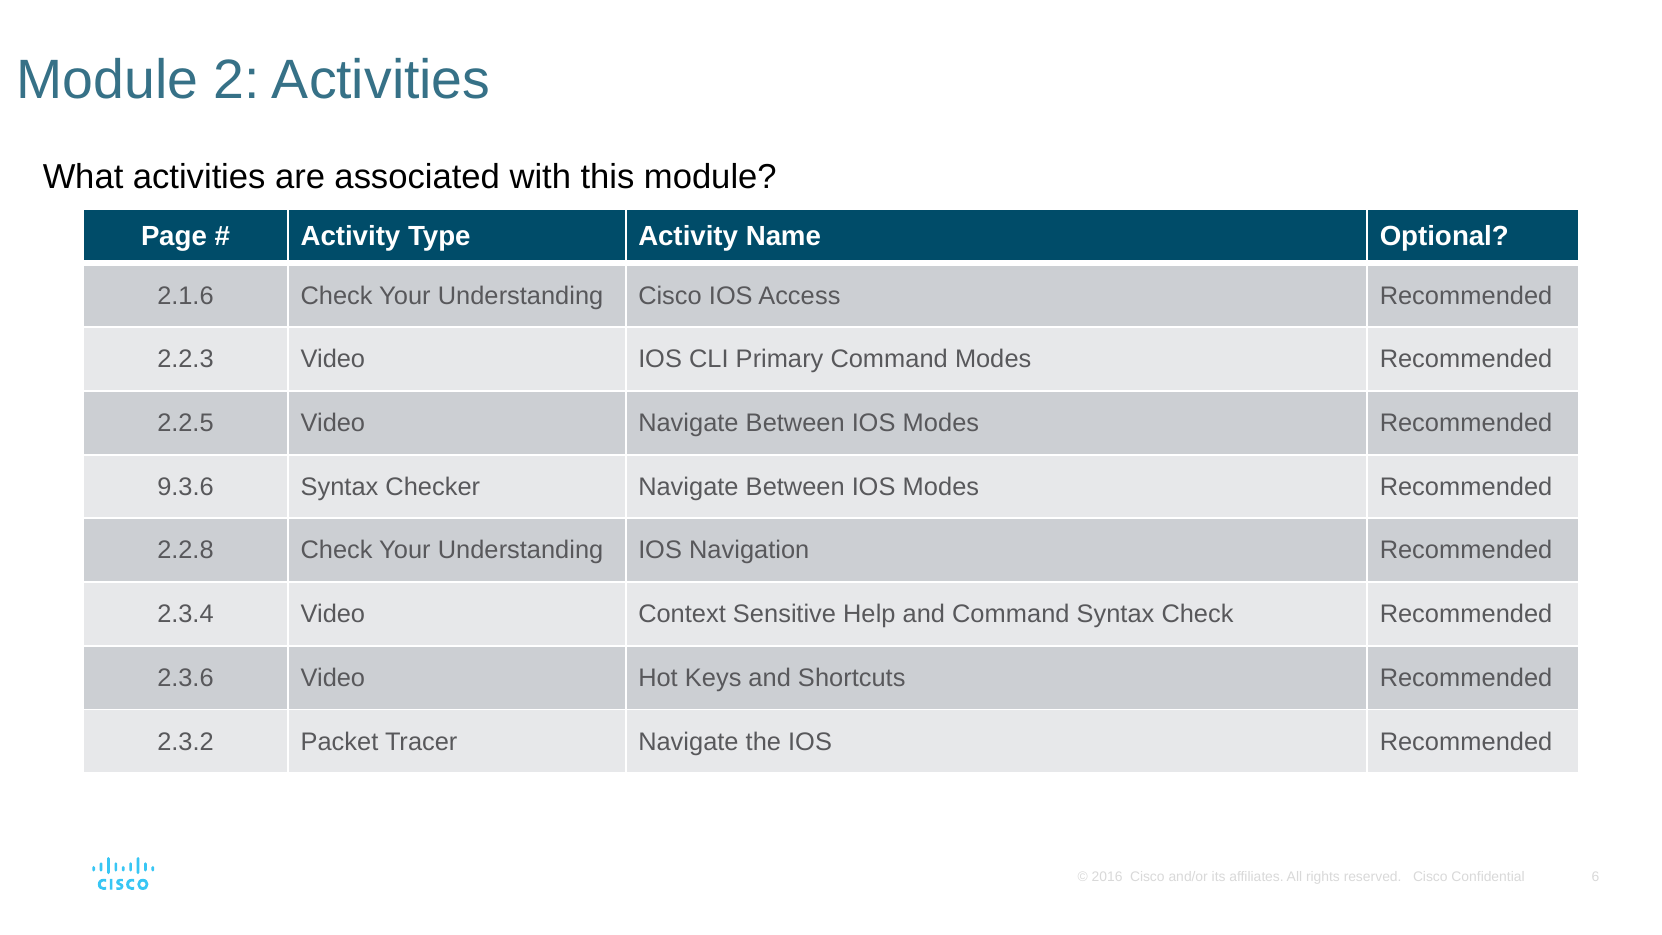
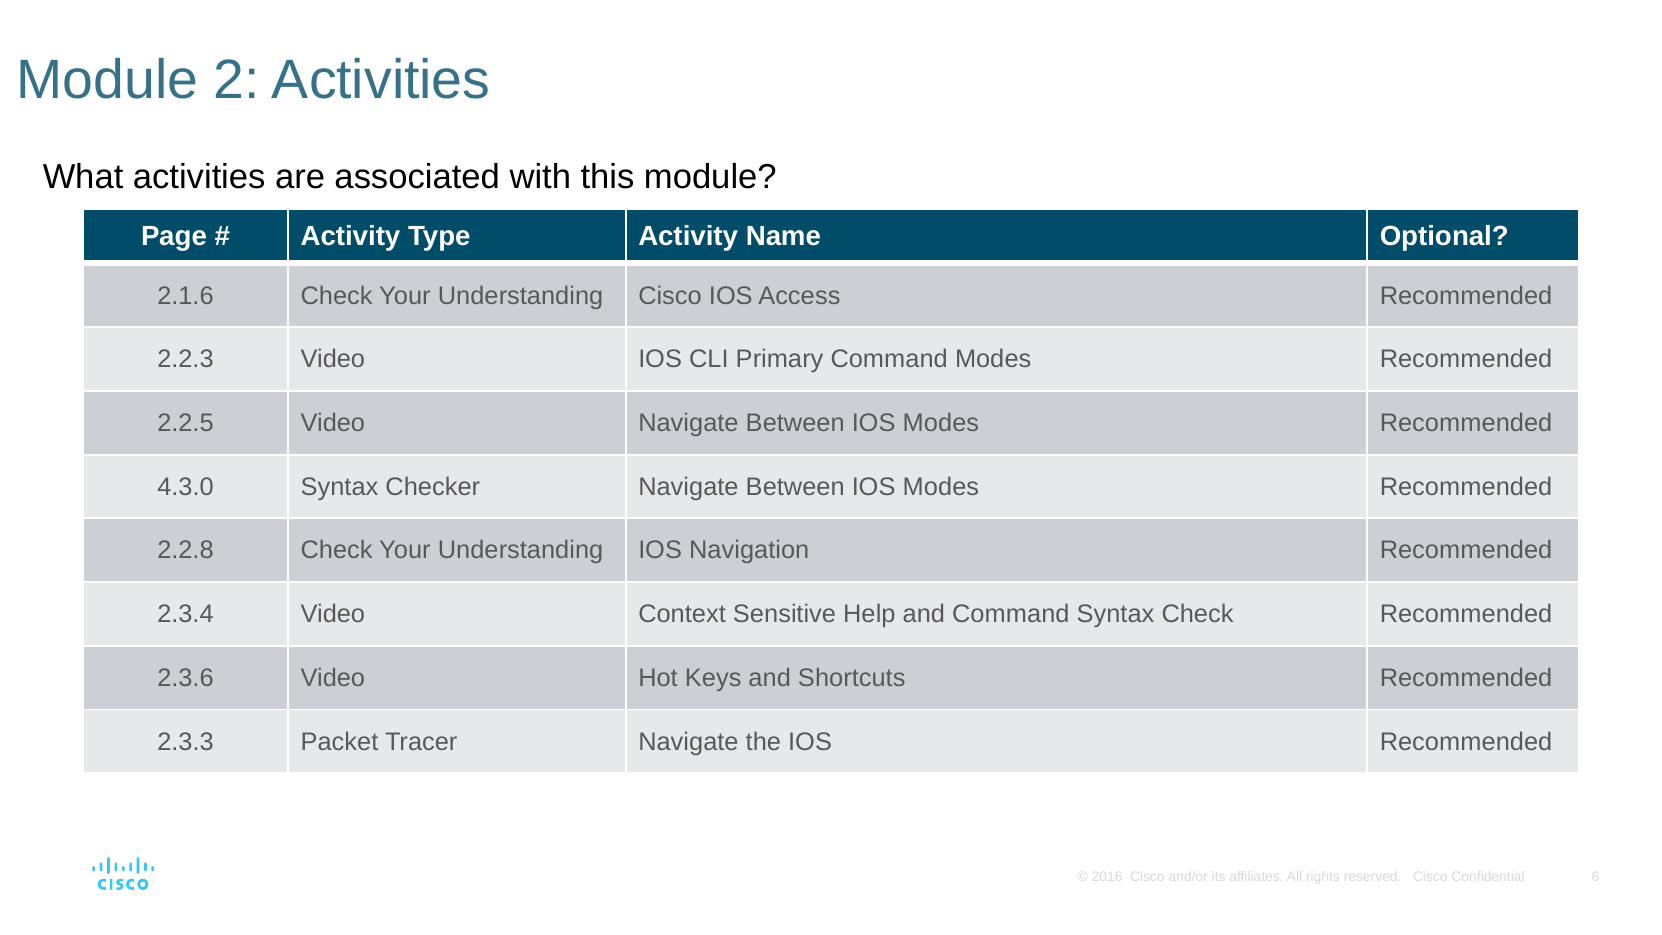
9.3.6: 9.3.6 -> 4.3.0
2.3.2: 2.3.2 -> 2.3.3
